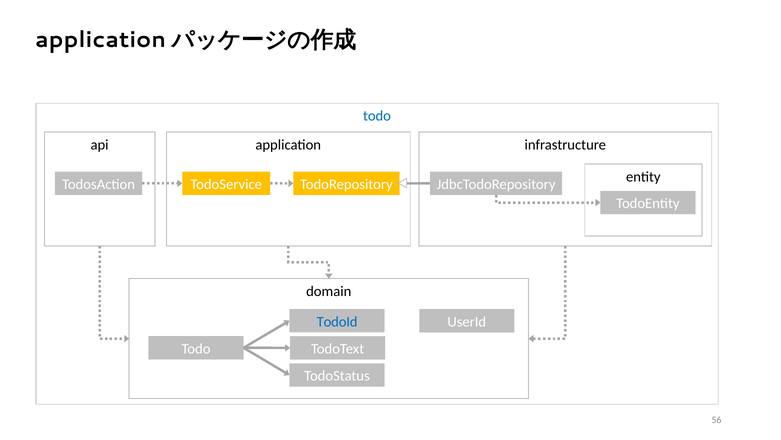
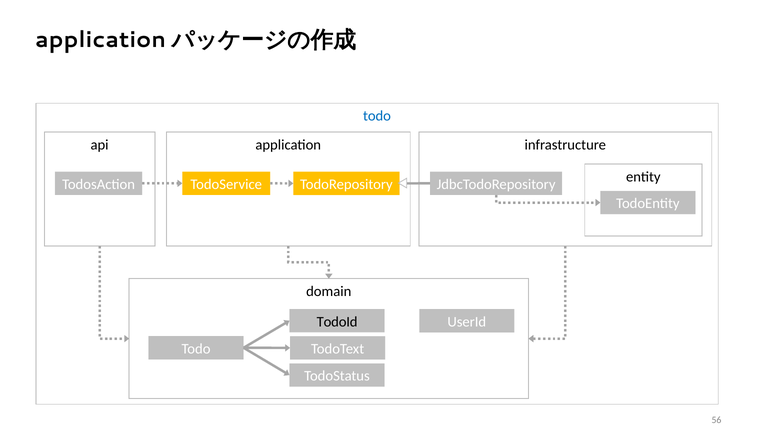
TodoId colour: blue -> black
